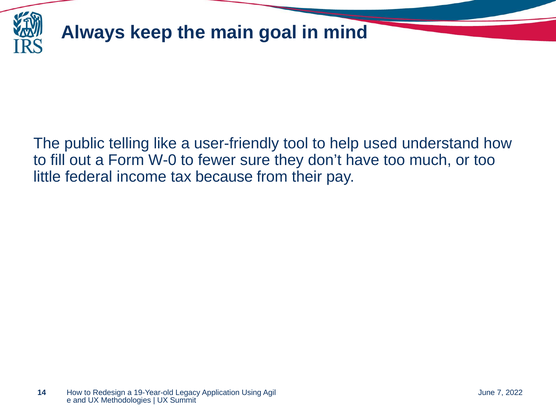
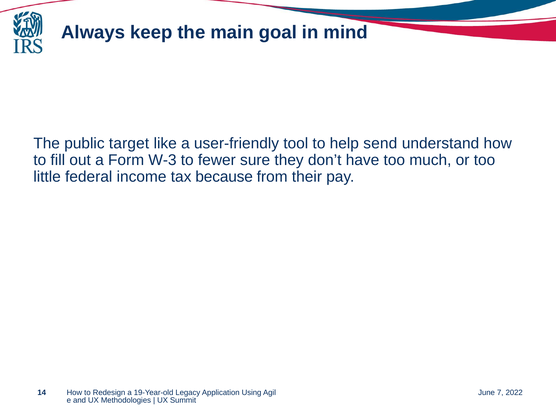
telling: telling -> target
used: used -> send
W-0: W-0 -> W-3
